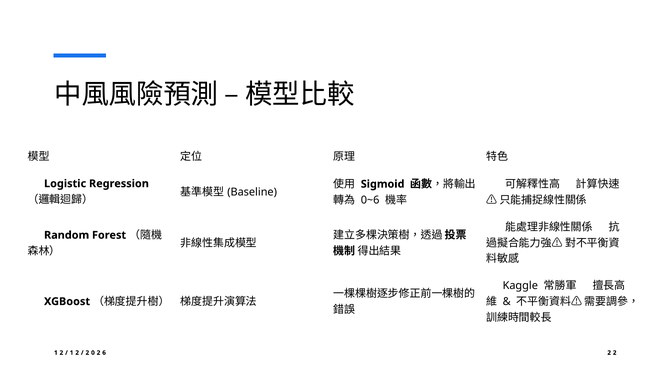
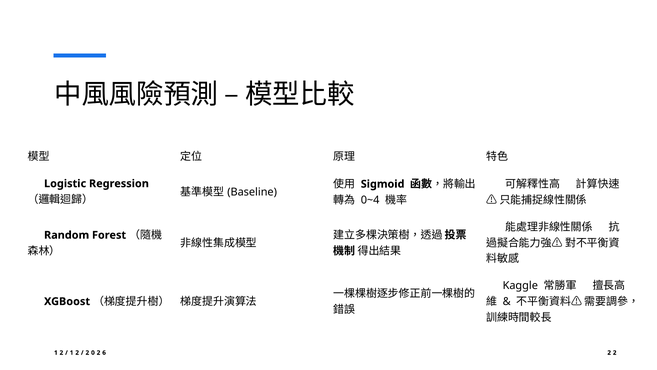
0~6: 0~6 -> 0~4
